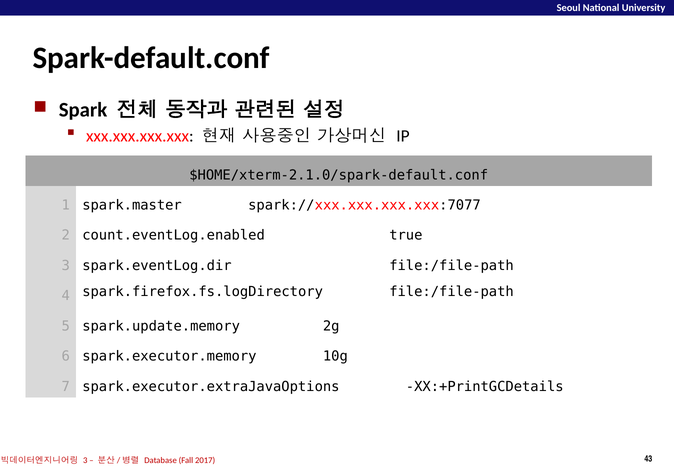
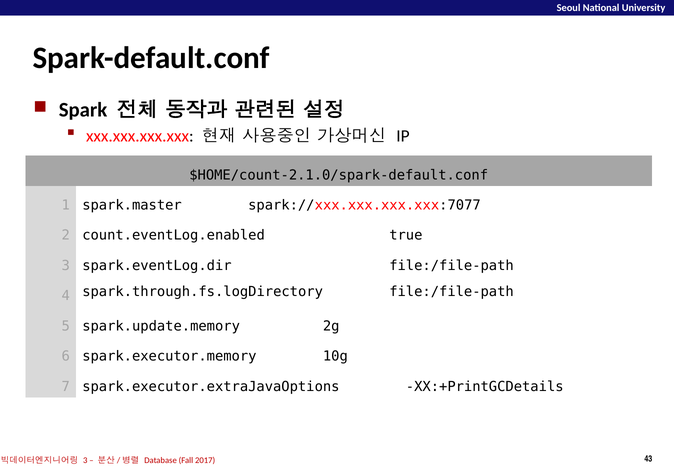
$HOME/xterm-2.1.0/spark-default.conf: $HOME/xterm-2.1.0/spark-default.conf -> $HOME/count-2.1.0/spark-default.conf
spark.firefox.fs.logDirectory: spark.firefox.fs.logDirectory -> spark.through.fs.logDirectory
